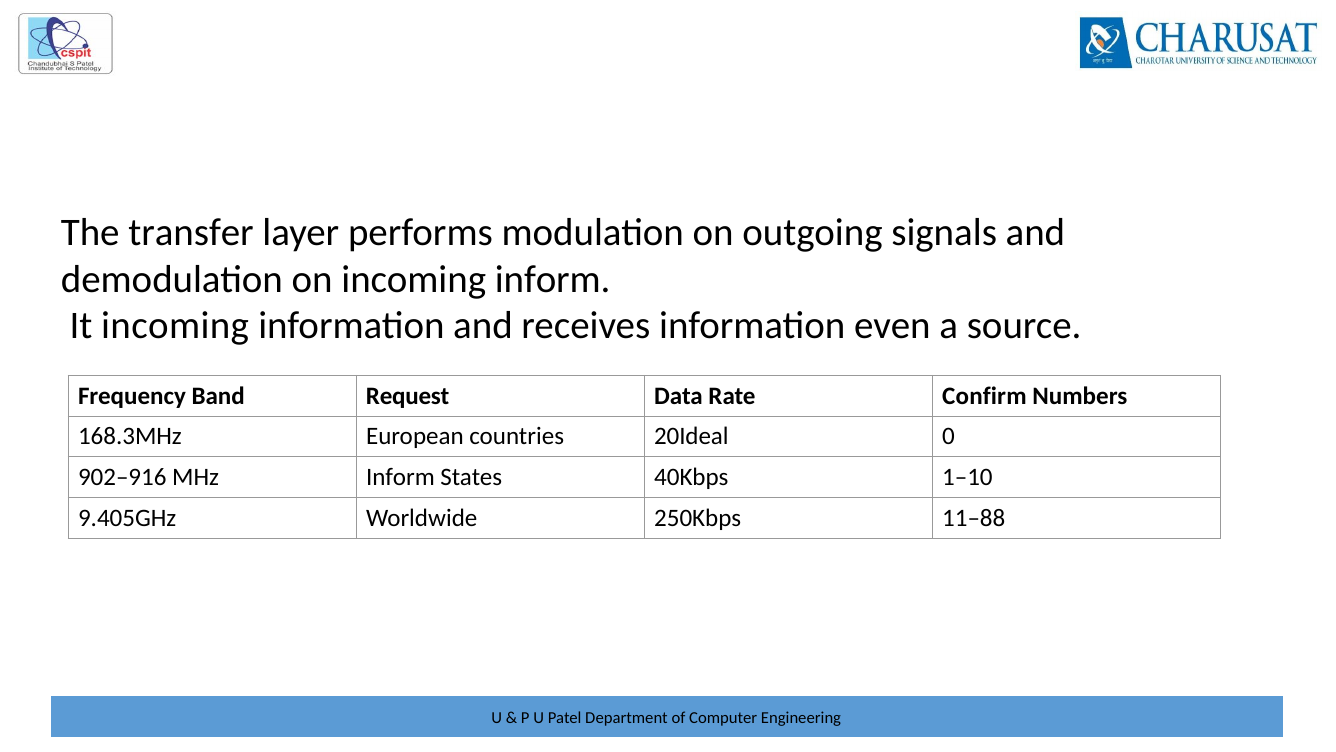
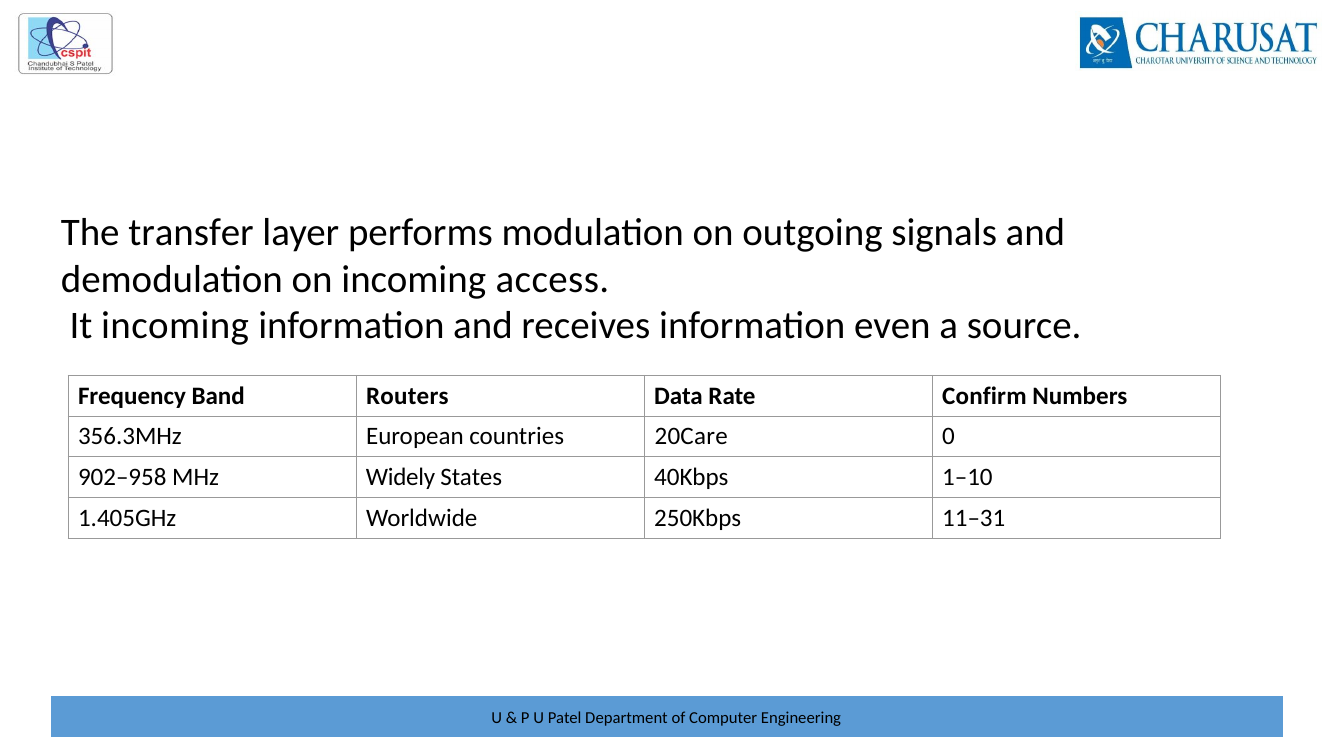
incoming inform: inform -> access
Request: Request -> Routers
168.3MHz: 168.3MHz -> 356.3MHz
20Ideal: 20Ideal -> 20Care
902–916: 902–916 -> 902–958
MHz Inform: Inform -> Widely
9.405GHz: 9.405GHz -> 1.405GHz
11–88: 11–88 -> 11–31
